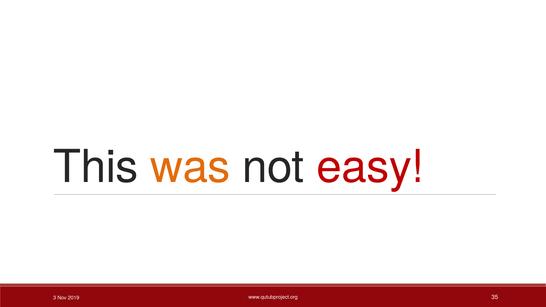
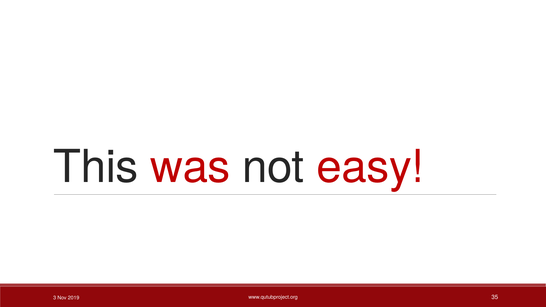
was colour: orange -> red
